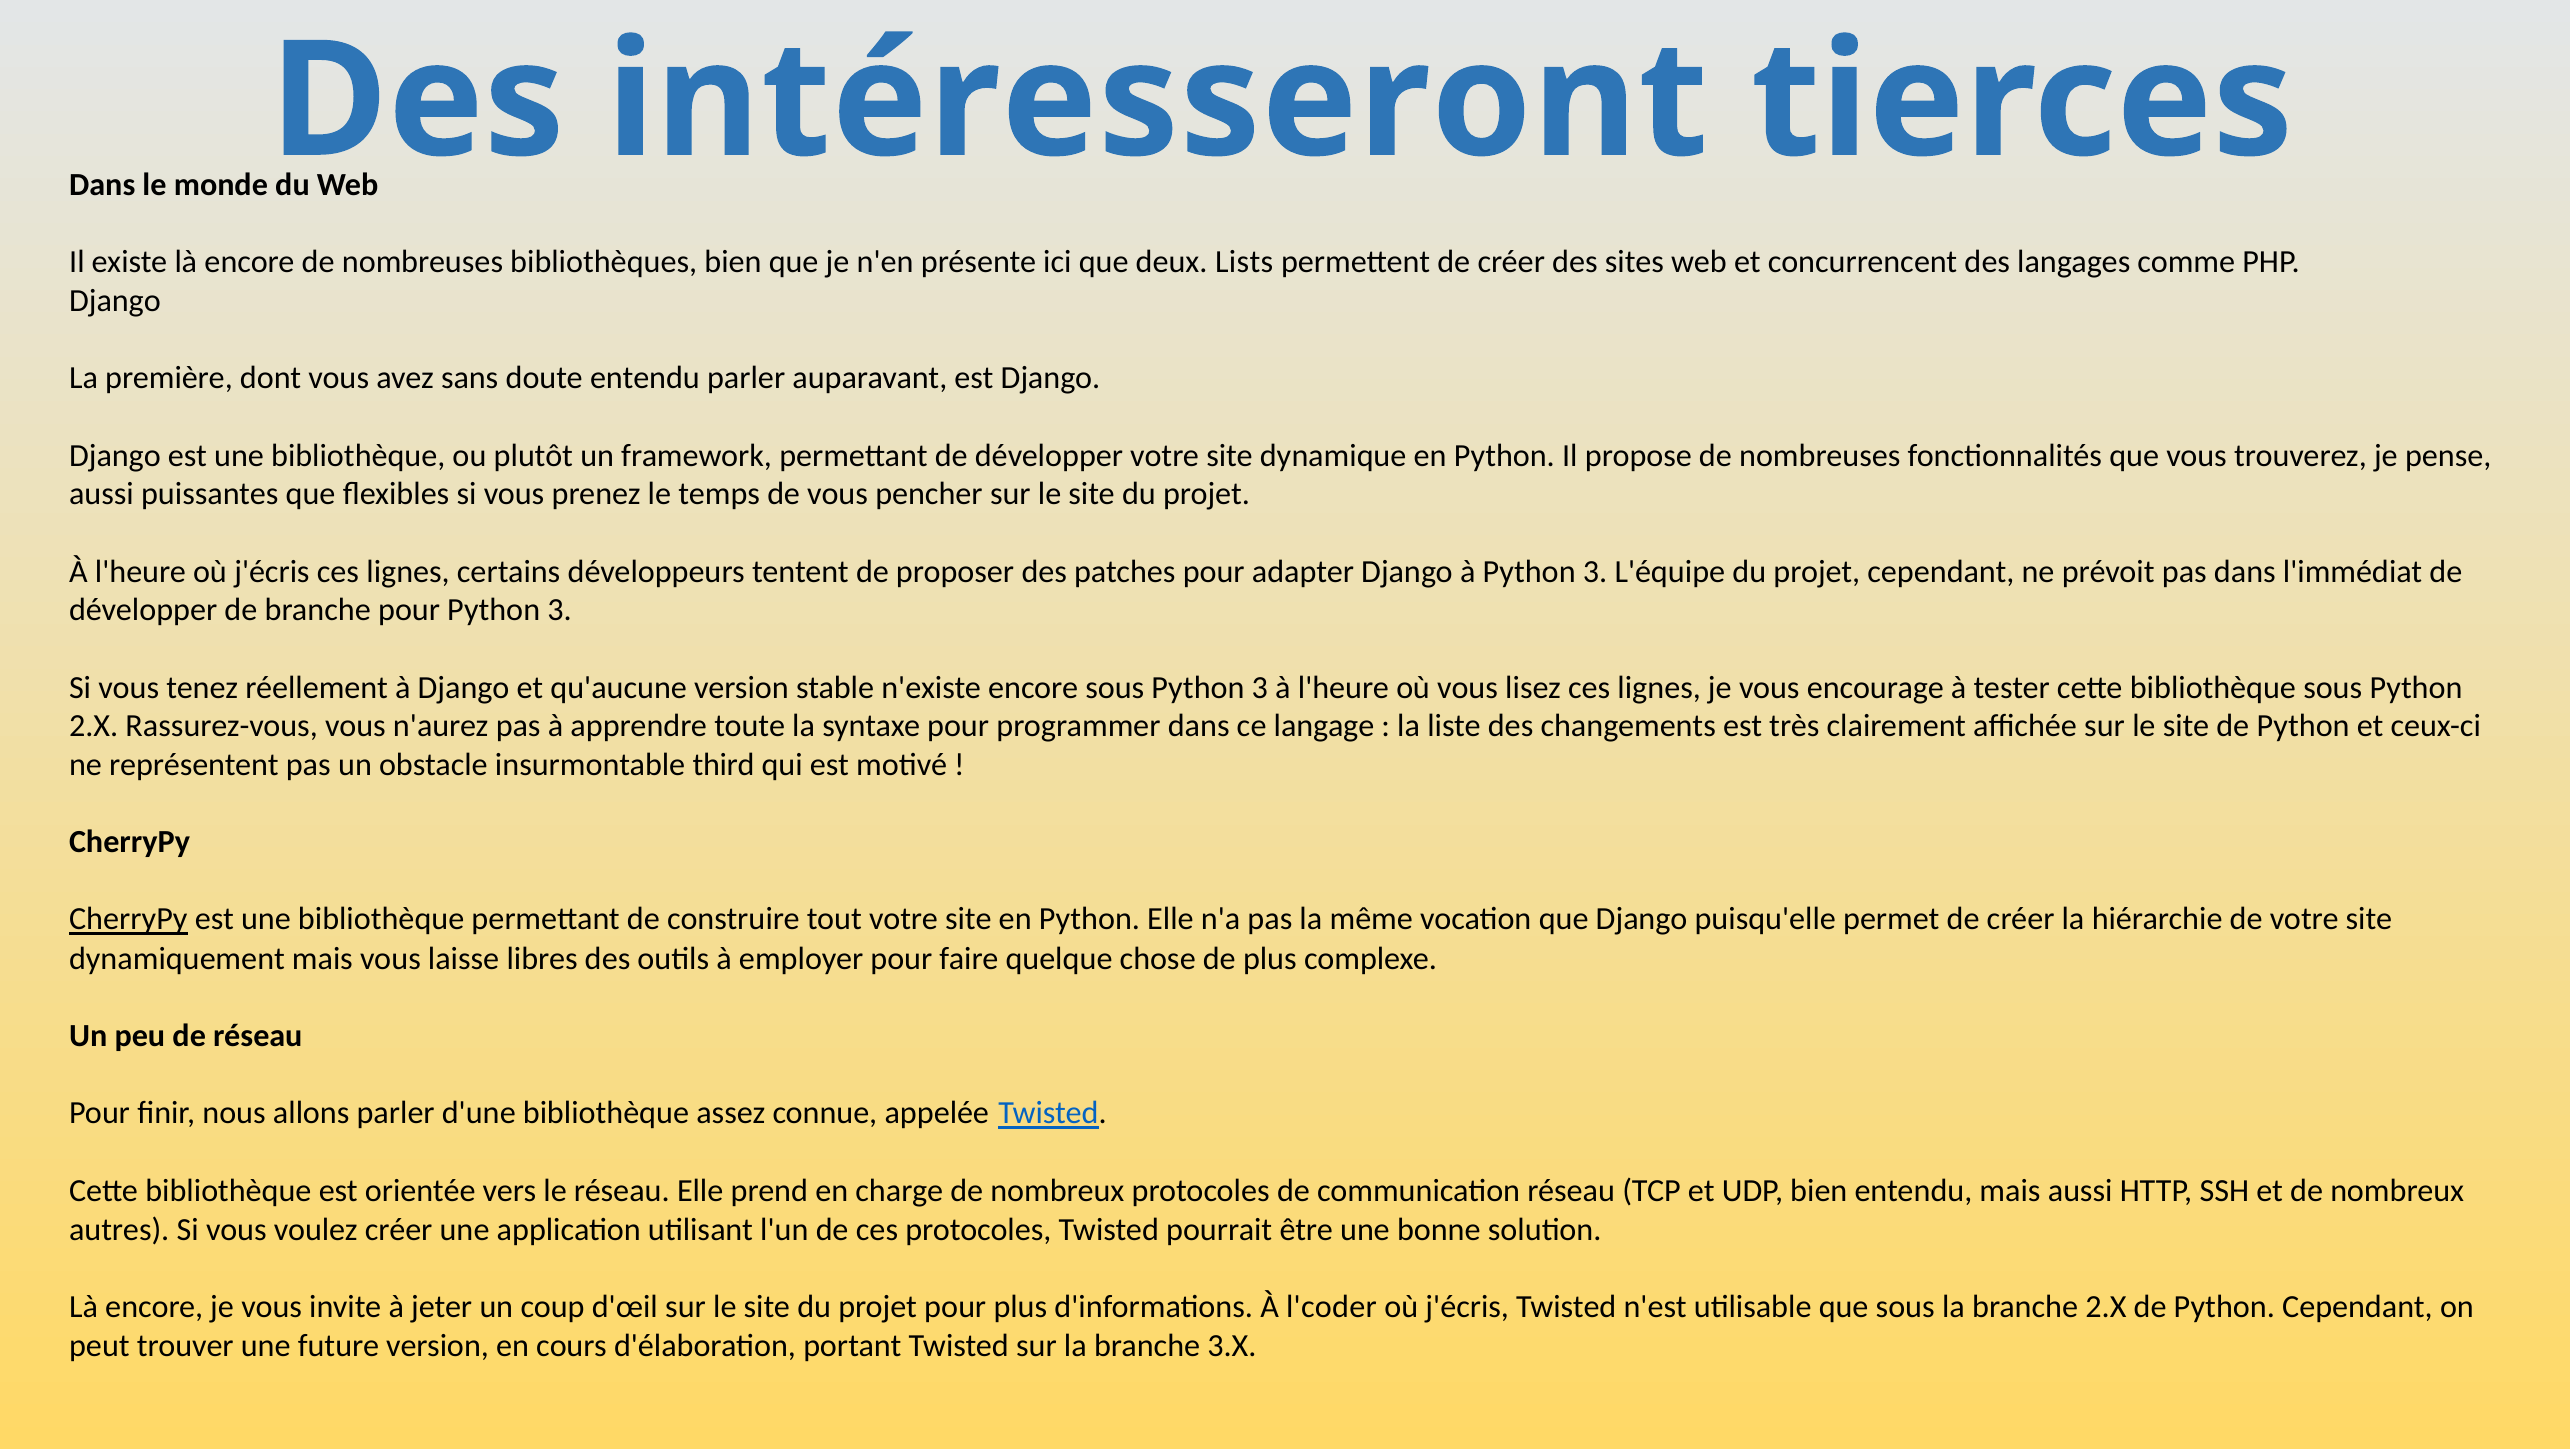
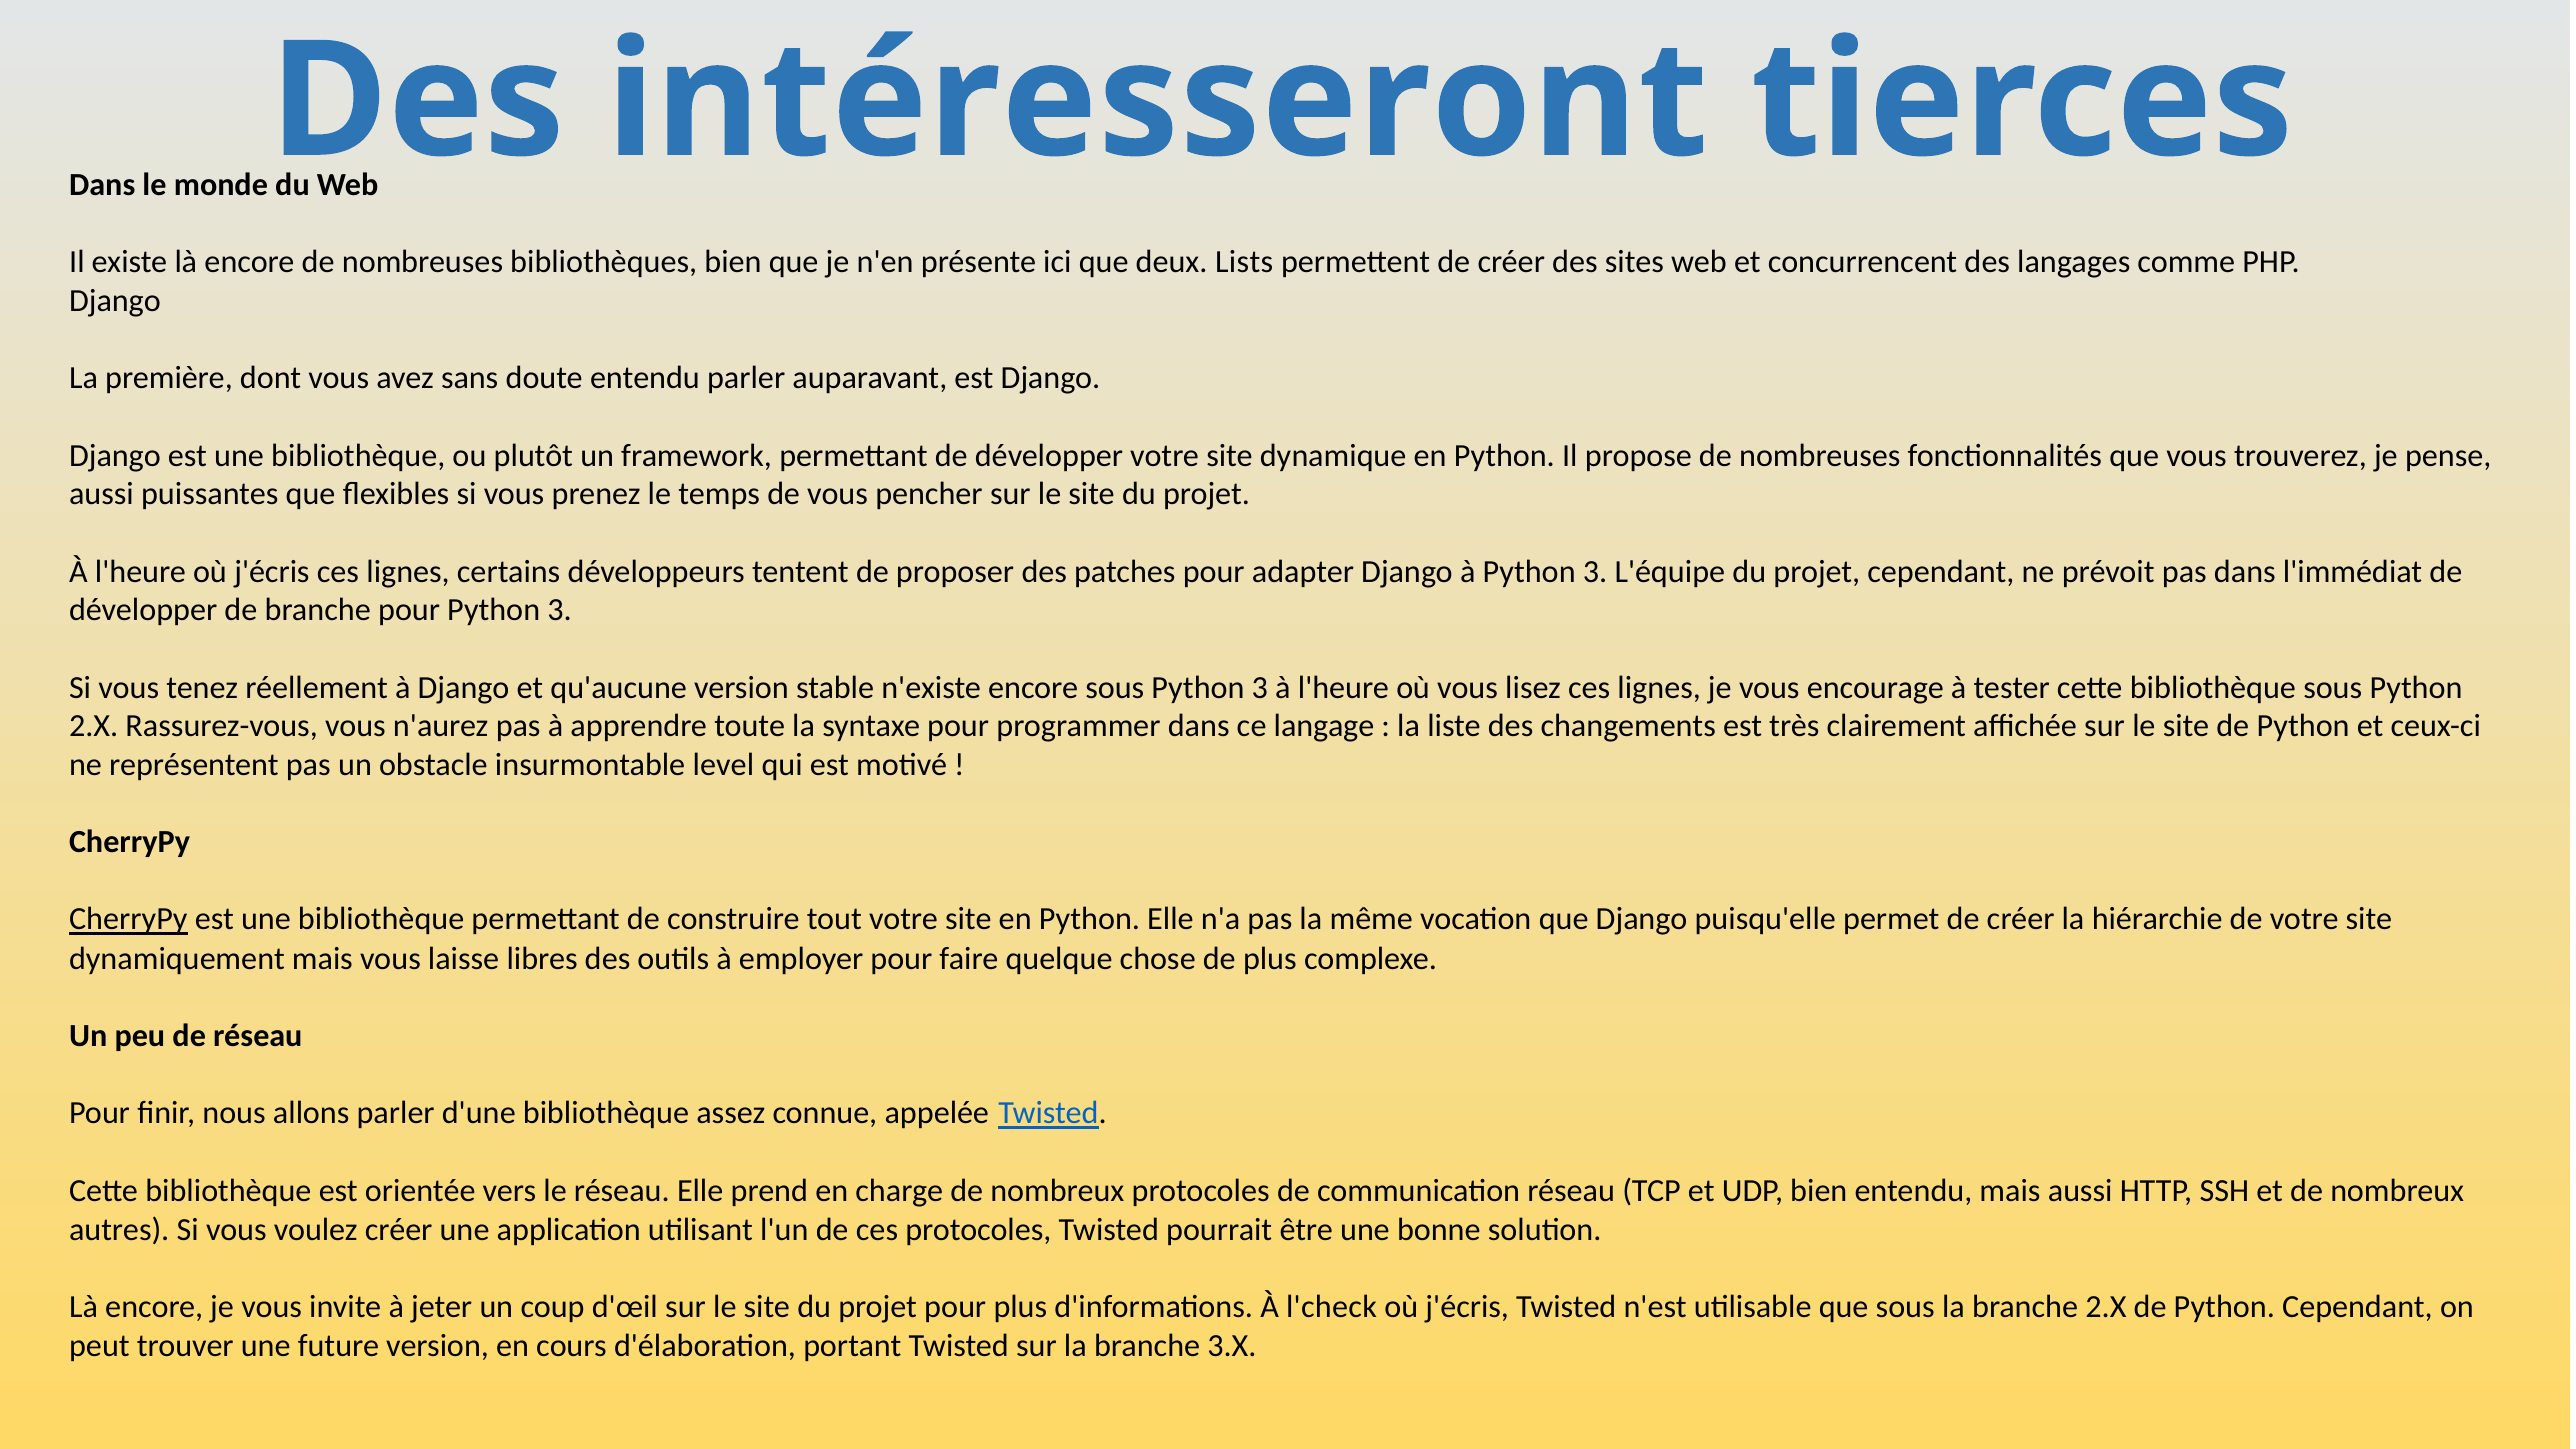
third: third -> level
l'coder: l'coder -> l'check
